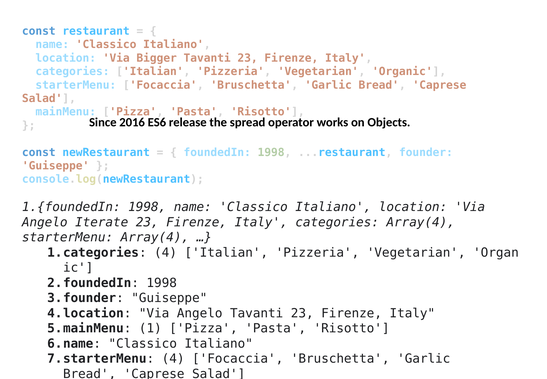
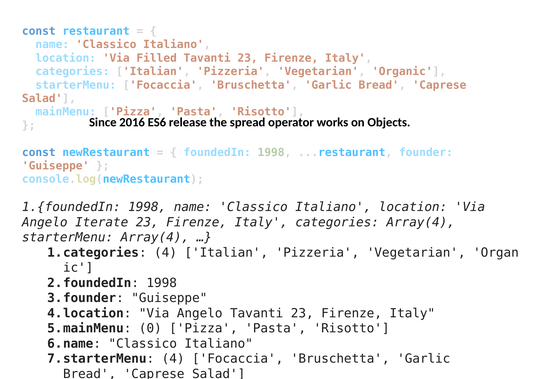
Bigger: Bigger -> Filled
1: 1 -> 0
